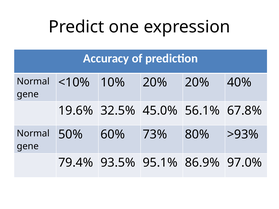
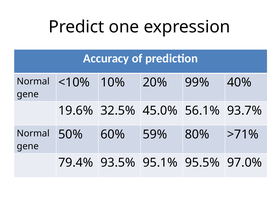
20% 20%: 20% -> 99%
67.8%: 67.8% -> 93.7%
73%: 73% -> 59%
>93%: >93% -> >71%
86.9%: 86.9% -> 95.5%
